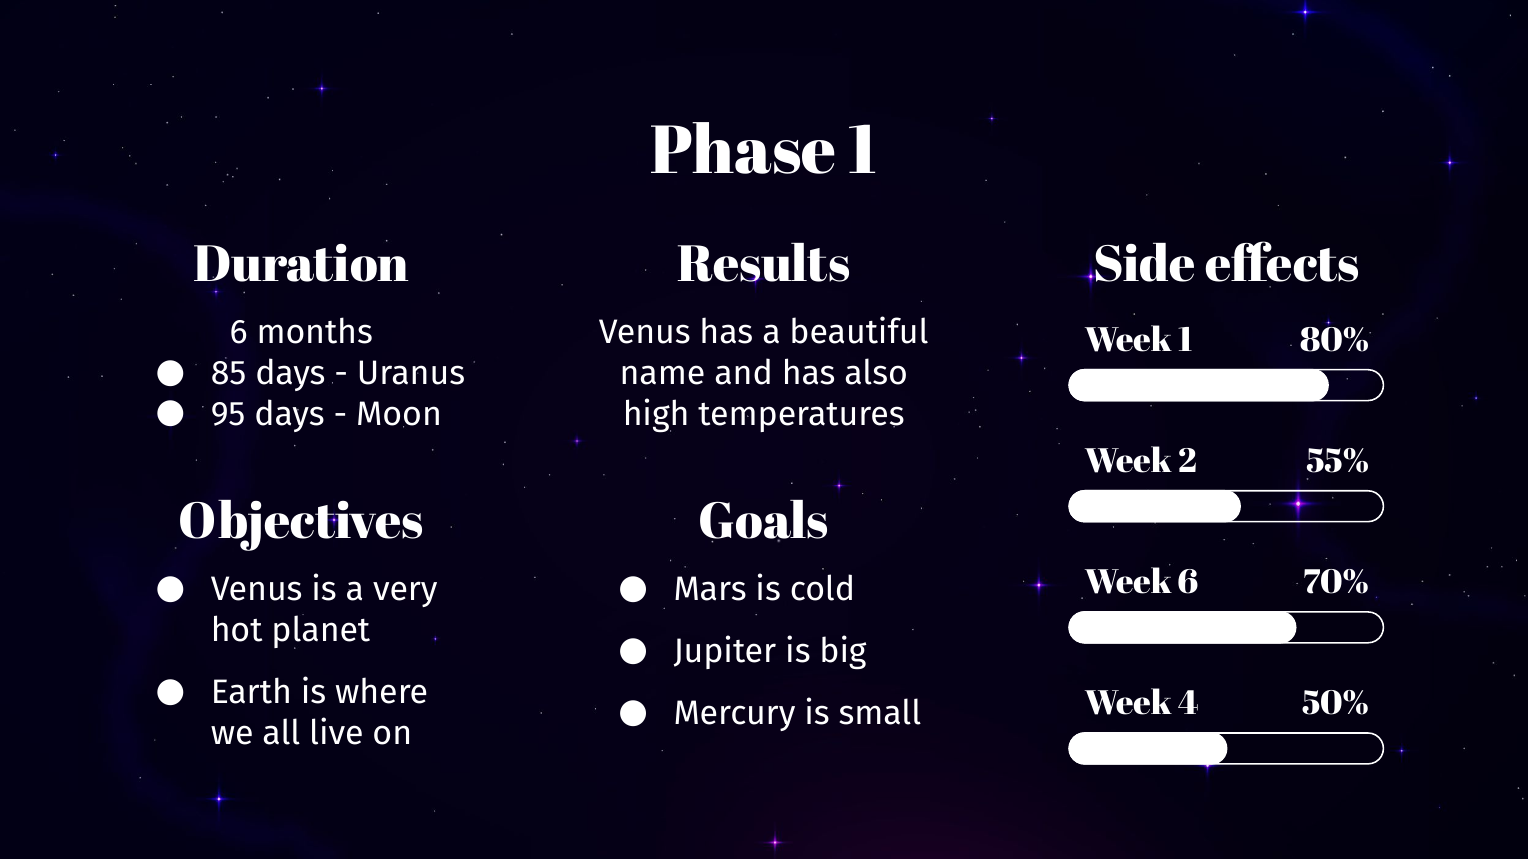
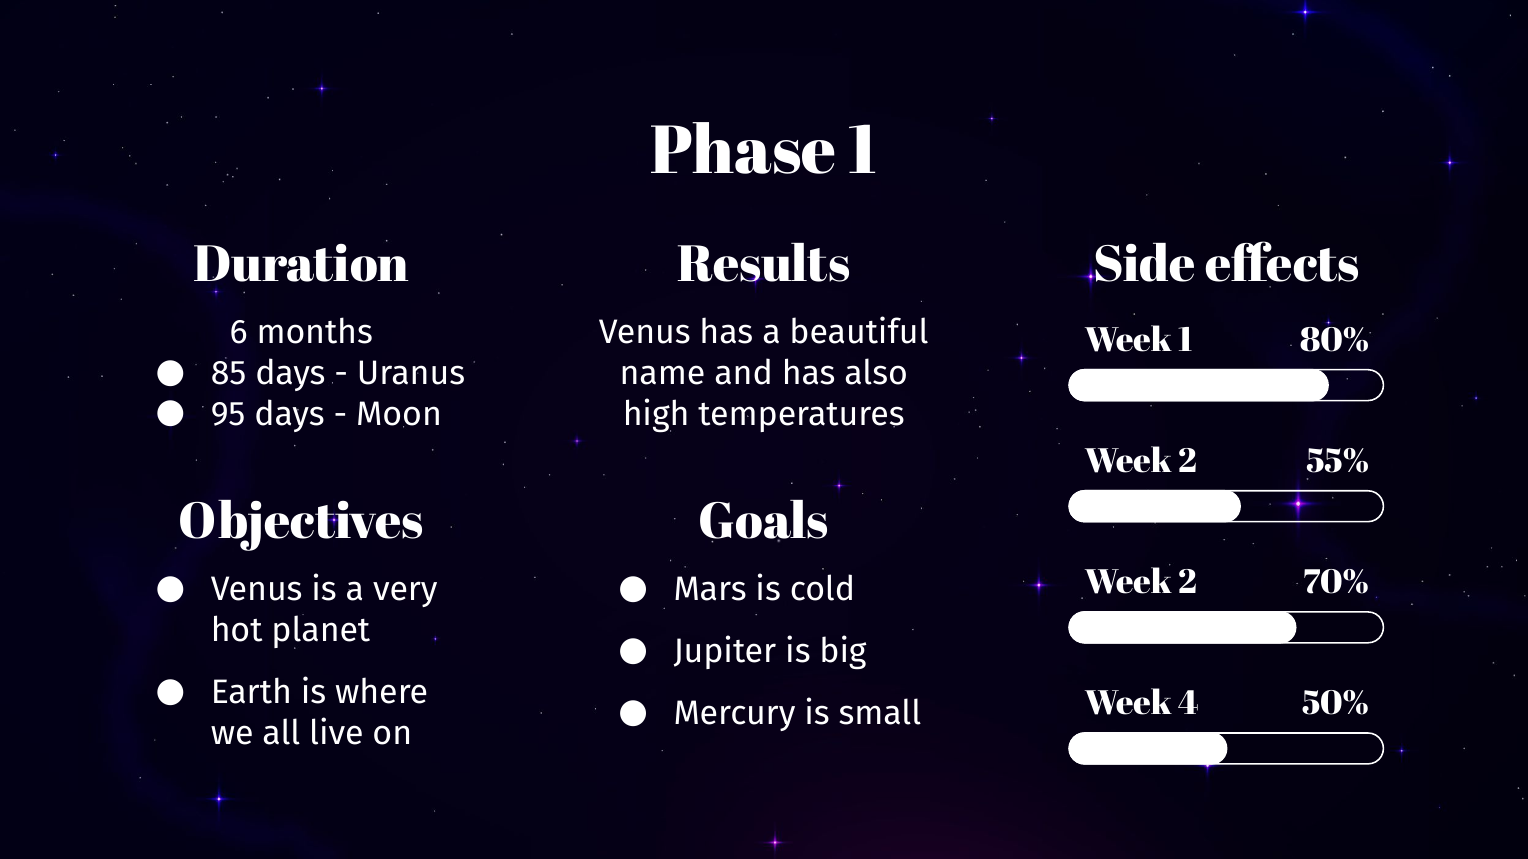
6 at (1188, 583): 6 -> 2
